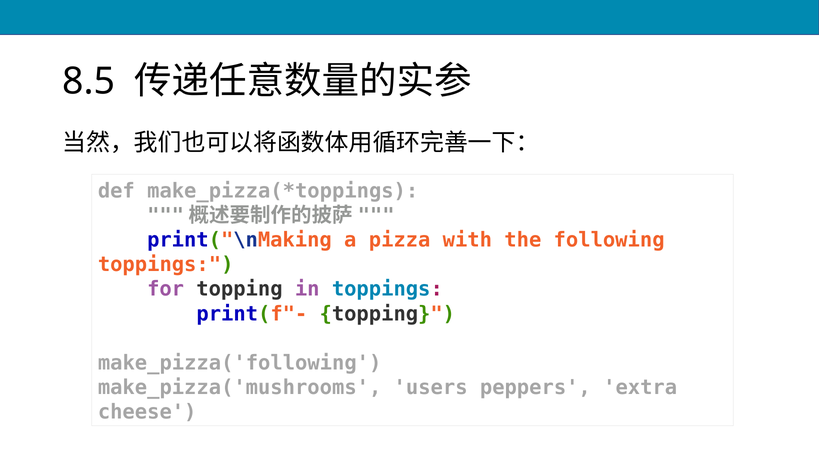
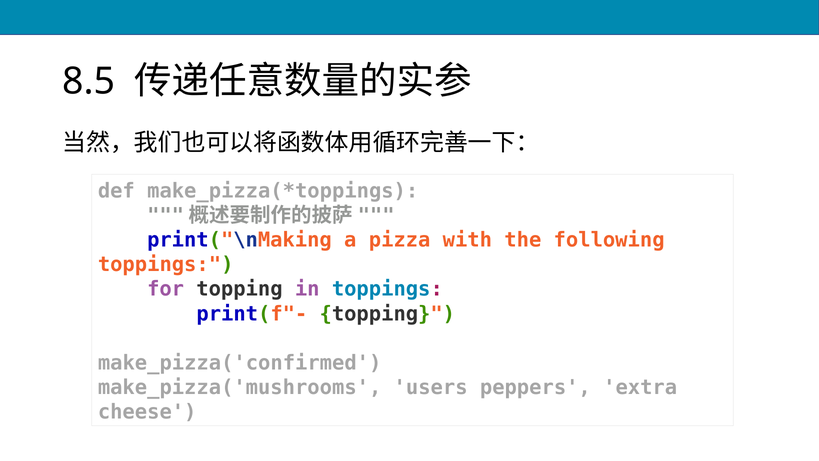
make_pizza('following: make_pizza('following -> make_pizza('confirmed
